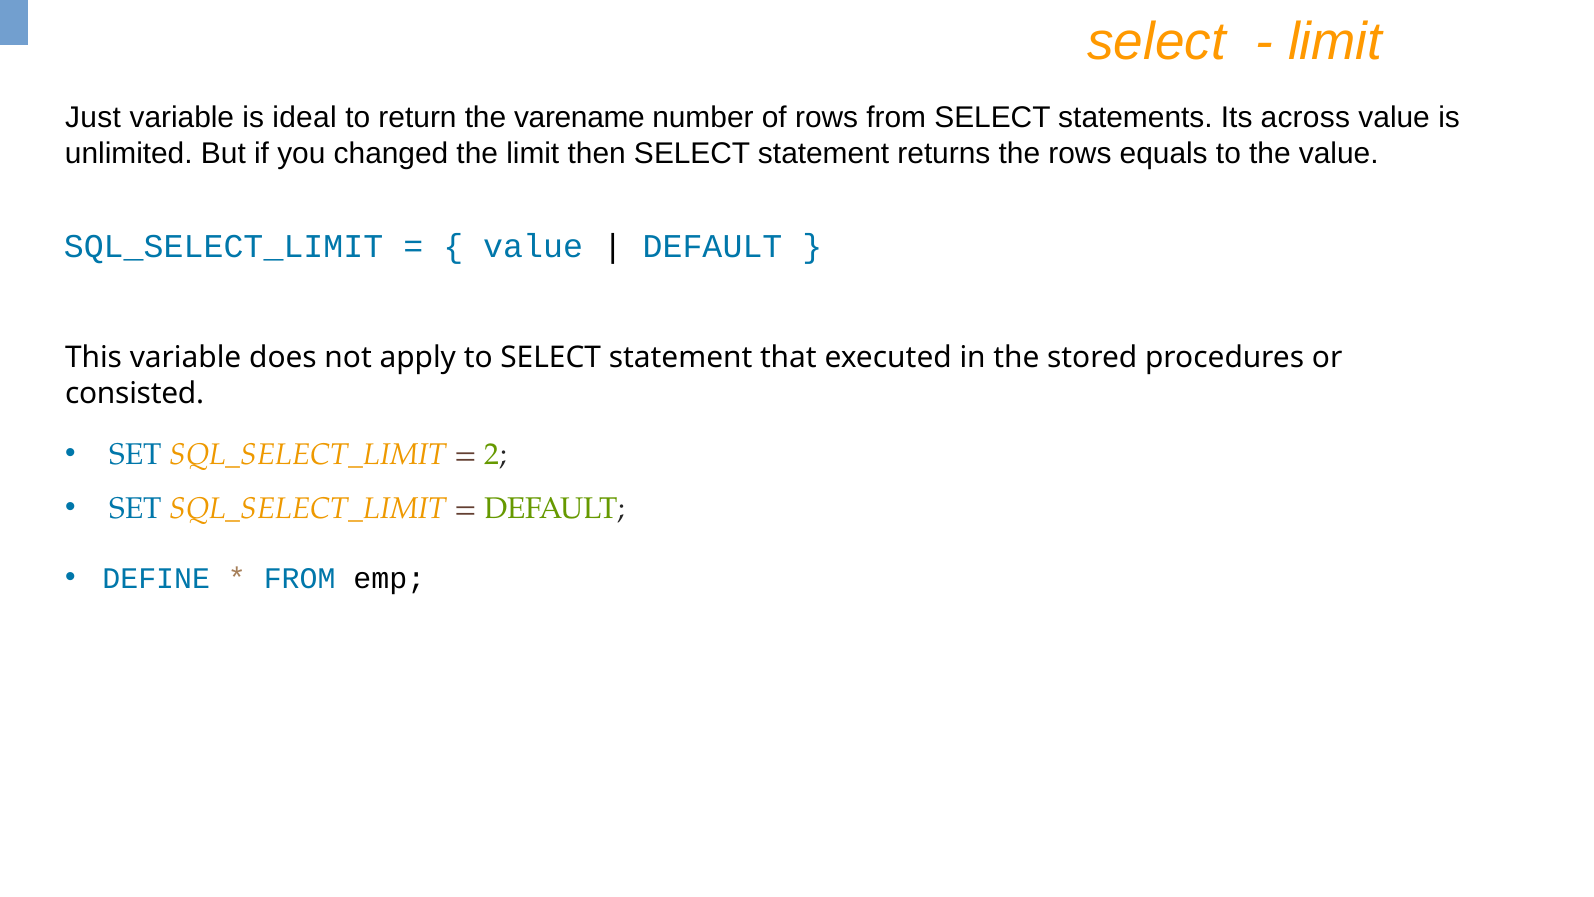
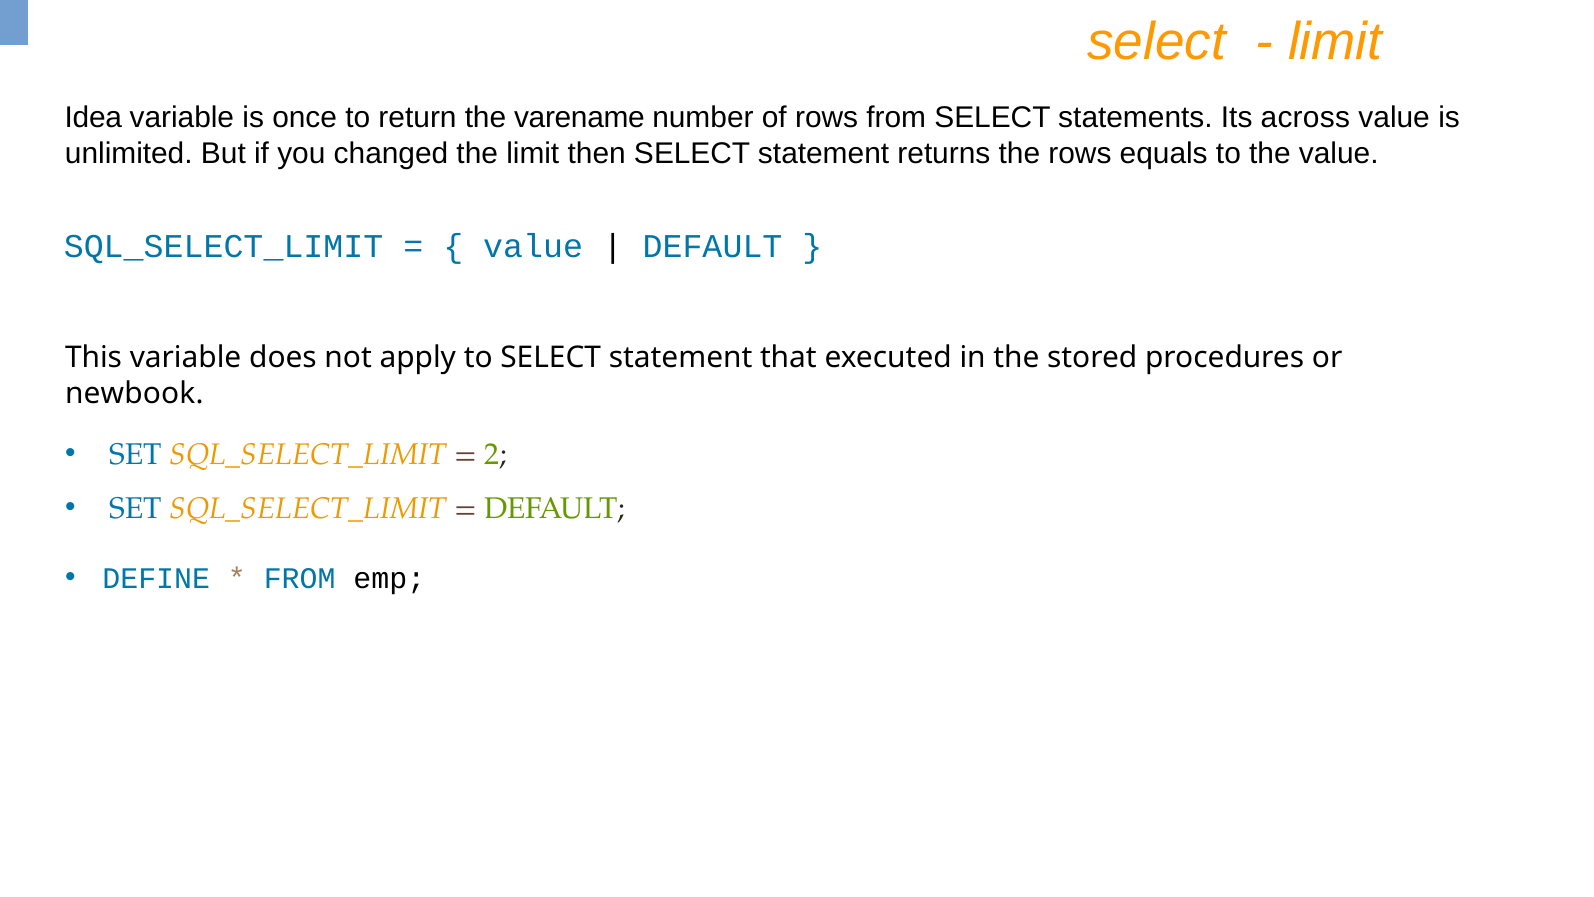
Just: Just -> Idea
ideal: ideal -> once
consisted: consisted -> newbook
